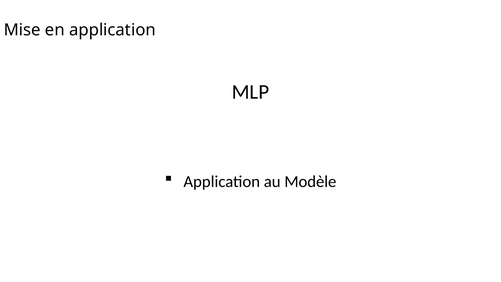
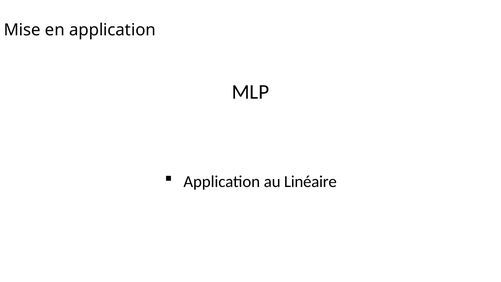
Modèle: Modèle -> Linéaire
